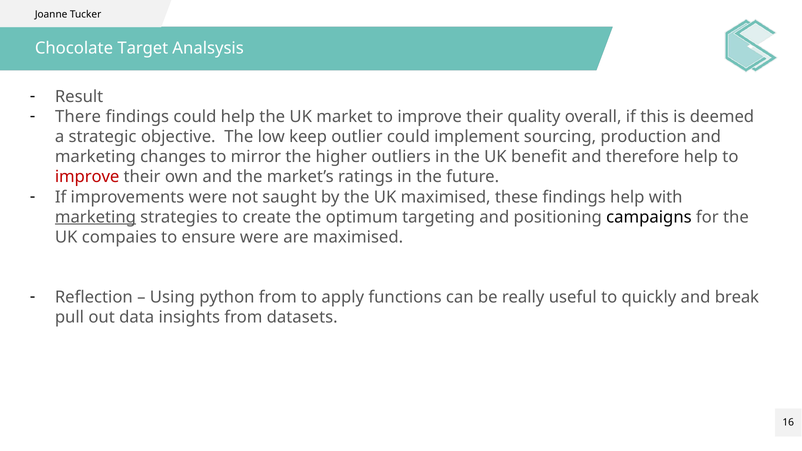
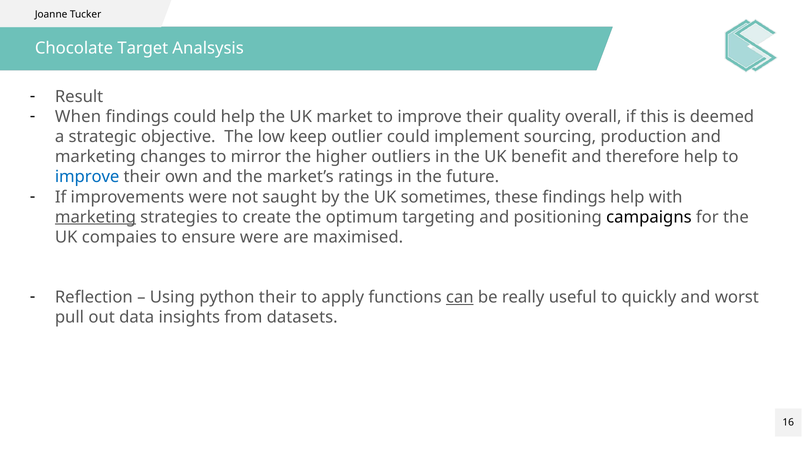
There: There -> When
improve at (87, 177) colour: red -> blue
UK maximised: maximised -> sometimes
python from: from -> their
can underline: none -> present
break: break -> worst
